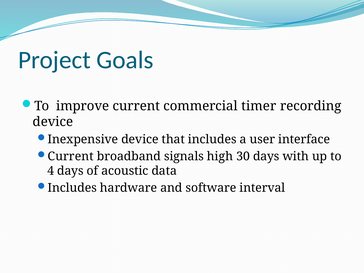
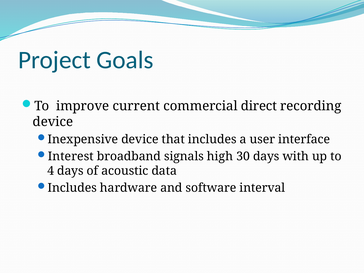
timer: timer -> direct
Current at (71, 156): Current -> Interest
